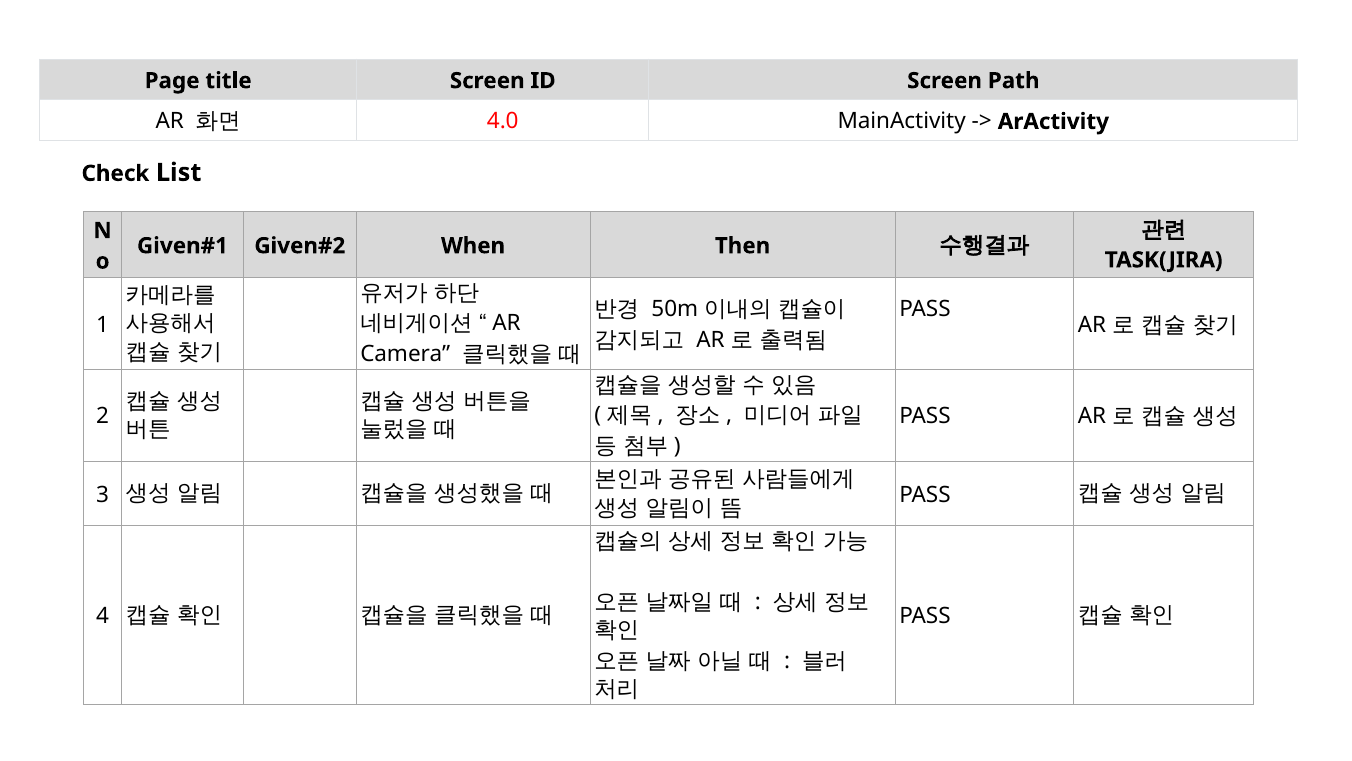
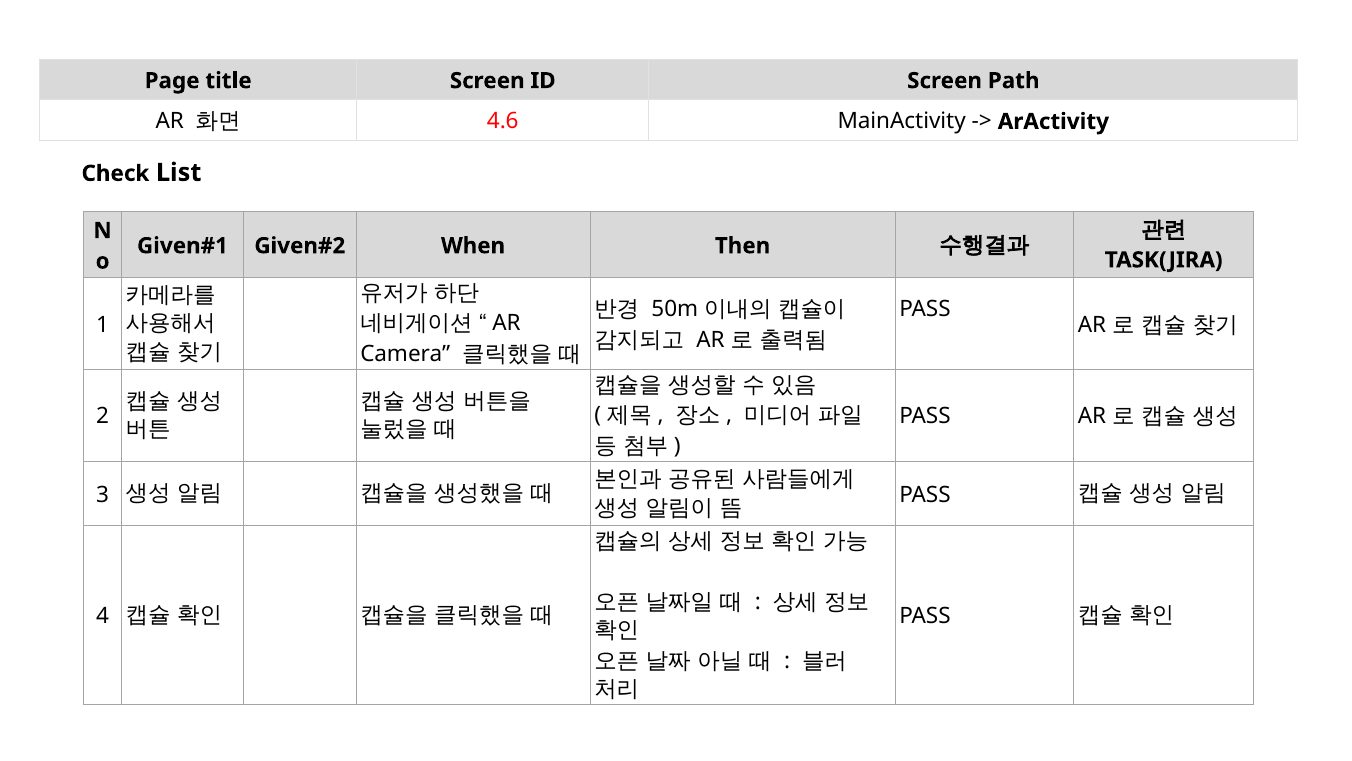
4.0: 4.0 -> 4.6
